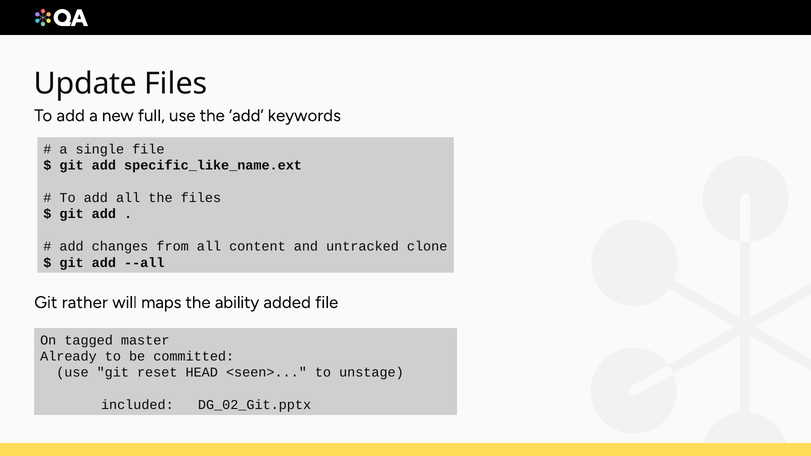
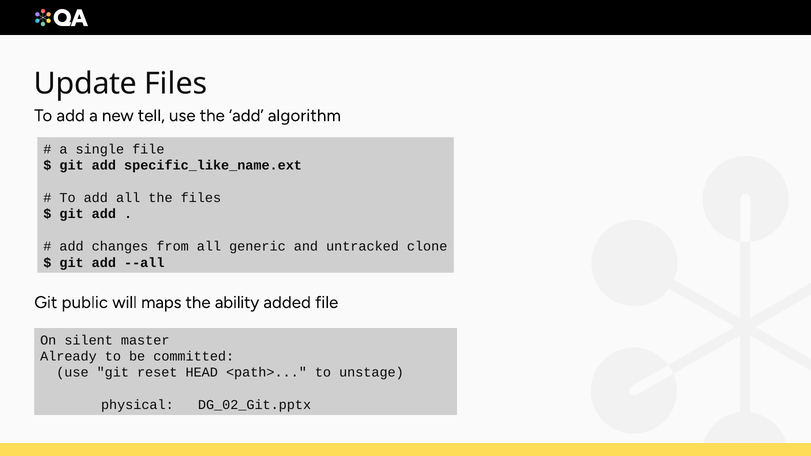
full: full -> tell
keywords: keywords -> algorithm
content: content -> generic
rather: rather -> public
tagged: tagged -> silent
<seen>: <seen> -> <path>
included: included -> physical
